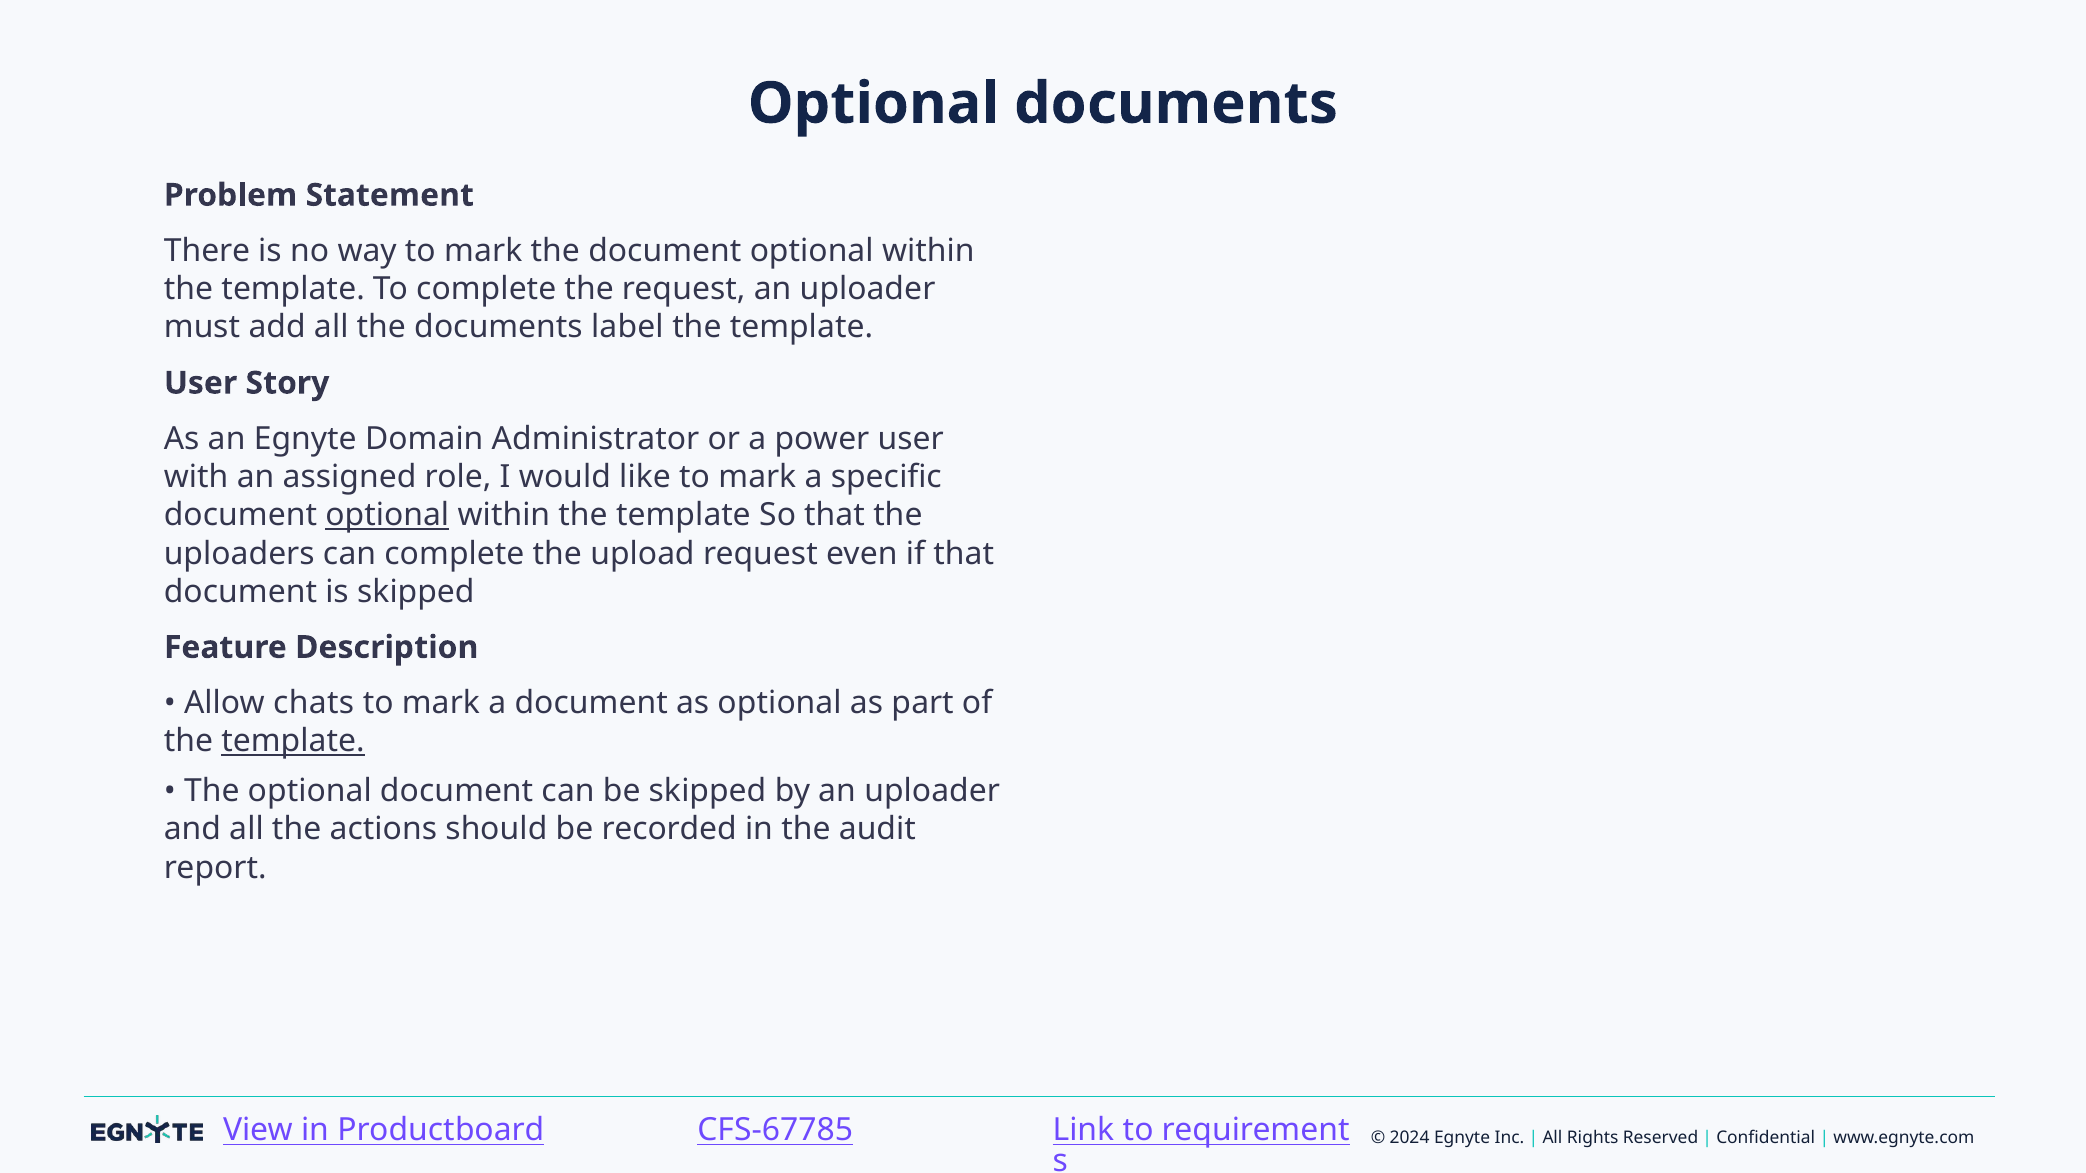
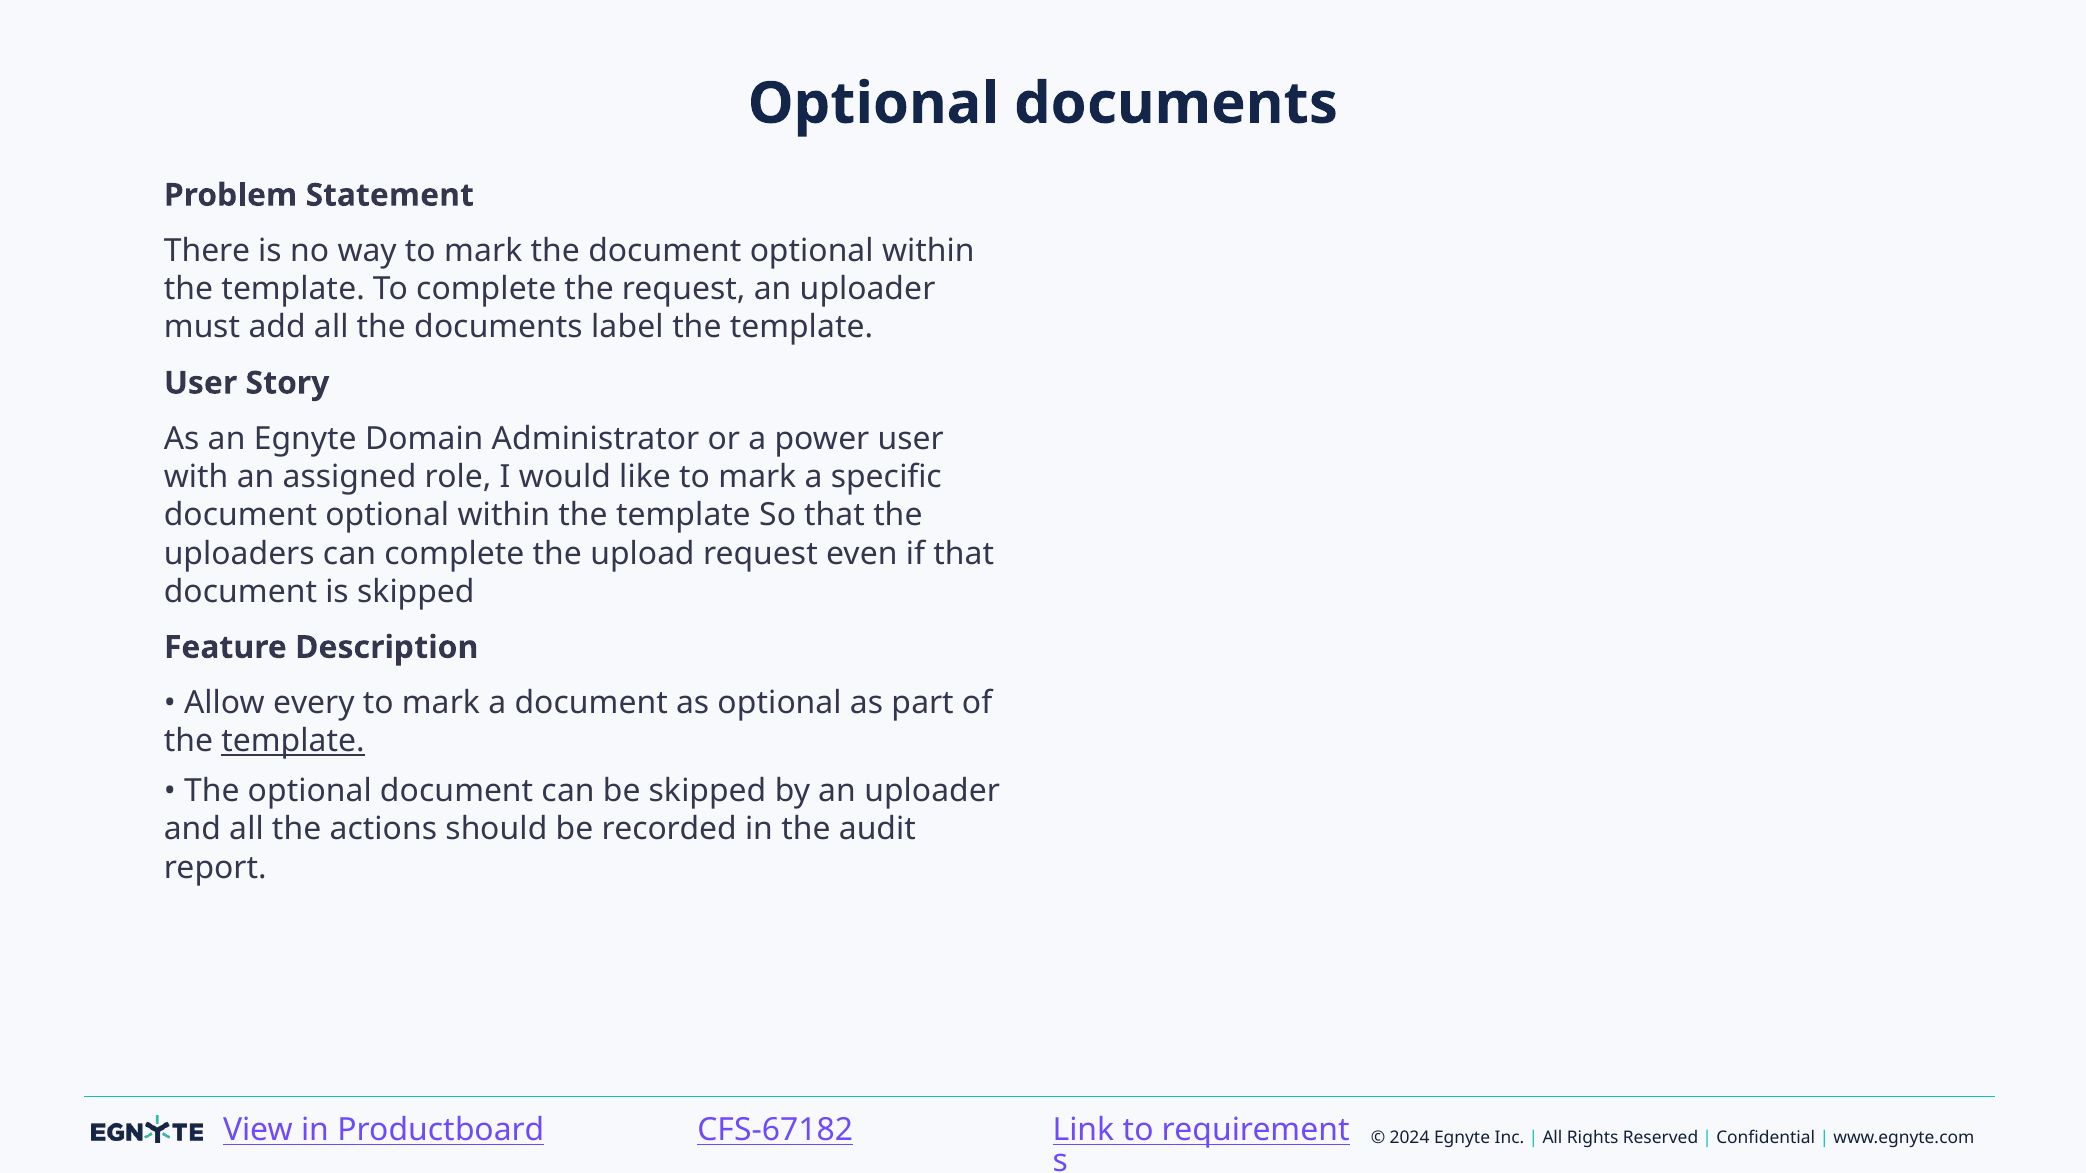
optional at (387, 515) underline: present -> none
chats: chats -> every
CFS-67785: CFS-67785 -> CFS-67182
